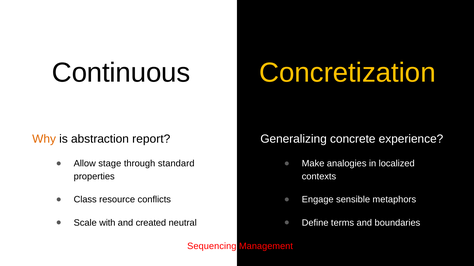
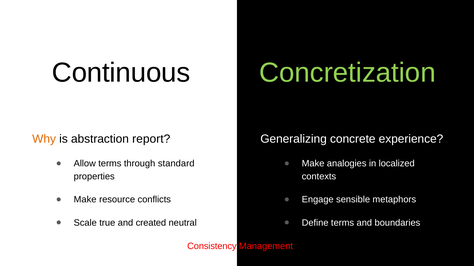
Concretization colour: yellow -> light green
Allow stage: stage -> terms
Class at (85, 200): Class -> Make
with: with -> true
Sequencing at (212, 247): Sequencing -> Consistency
